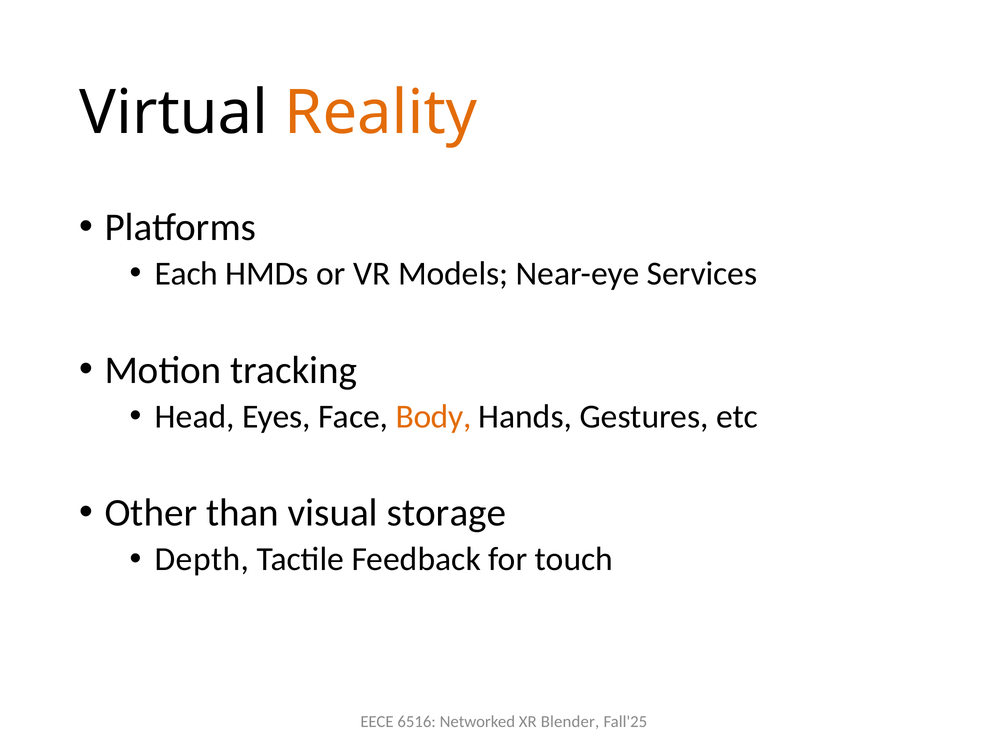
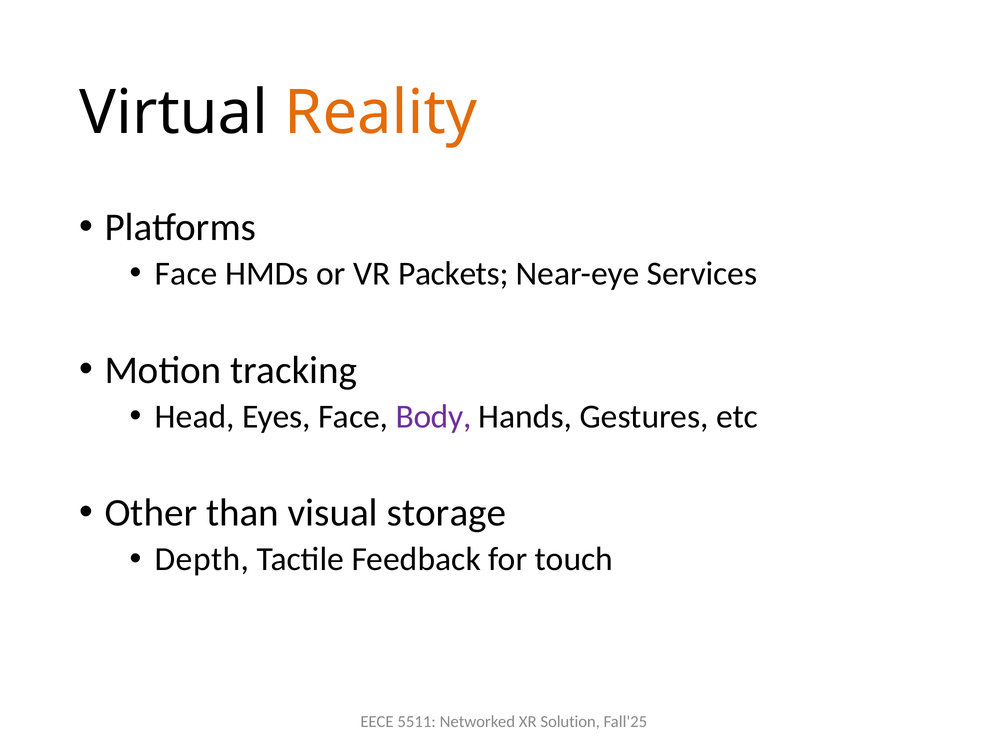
Each at (186, 274): Each -> Face
Models: Models -> Packets
Body colour: orange -> purple
6516: 6516 -> 5511
Blender: Blender -> Solution
